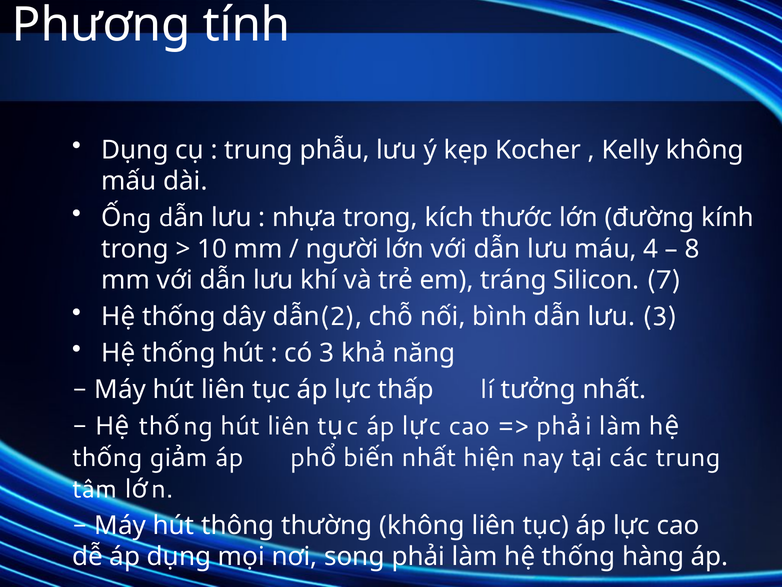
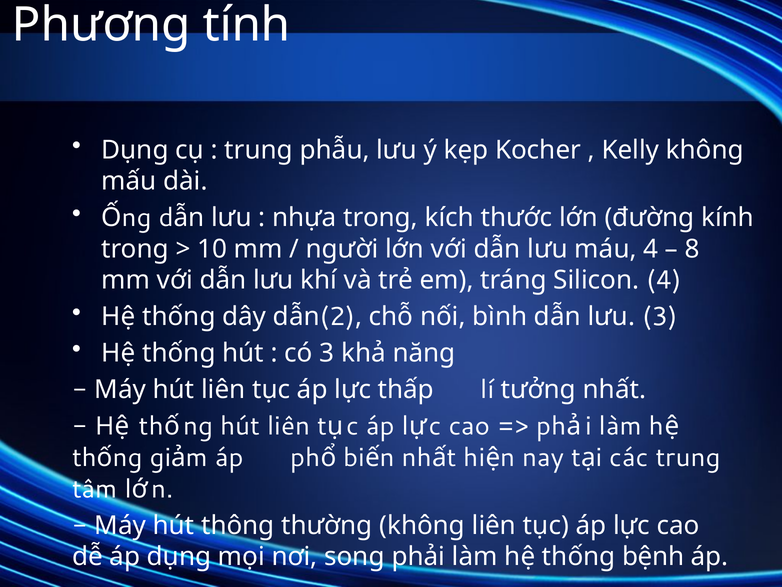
Silicon 7: 7 -> 4
hàng: hàng -> bệnh
